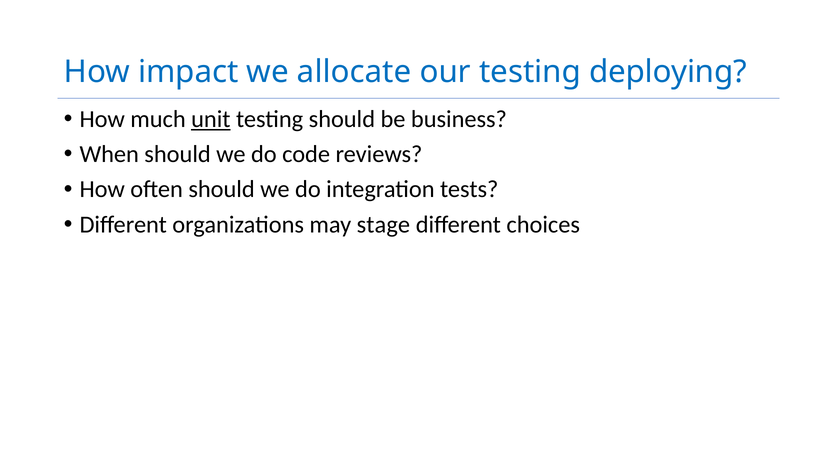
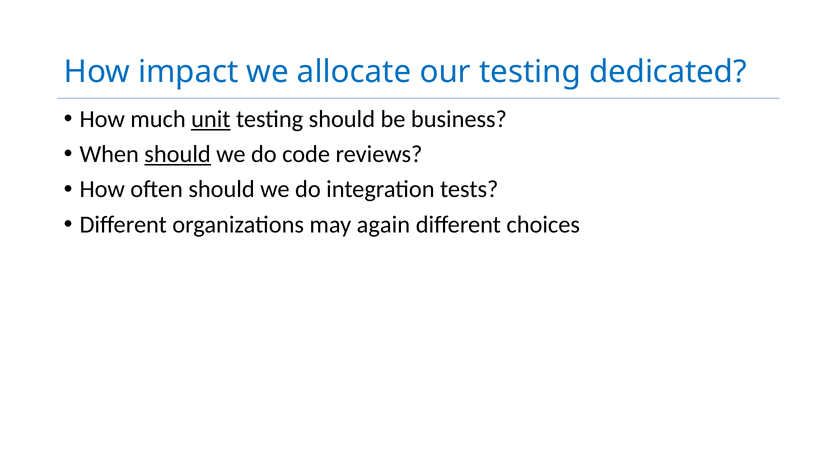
deploying: deploying -> dedicated
should at (178, 154) underline: none -> present
stage: stage -> again
